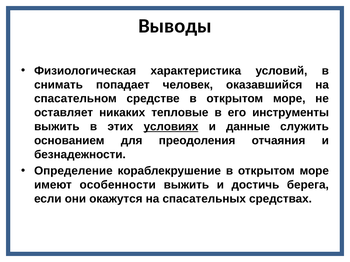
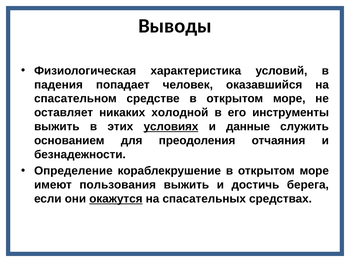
снимать: снимать -> падения
тепловые: тепловые -> холодной
особенности: особенности -> пользования
окажутся underline: none -> present
